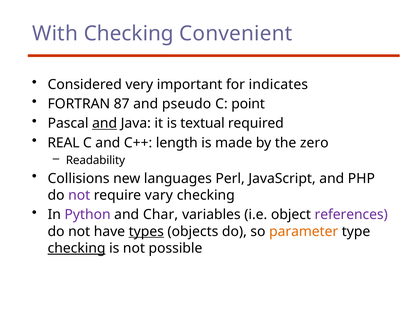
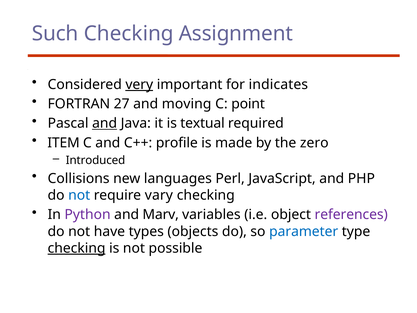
With: With -> Such
Convenient: Convenient -> Assignment
very underline: none -> present
87: 87 -> 27
pseudo: pseudo -> moving
REAL: REAL -> ITEM
length: length -> profile
Readability: Readability -> Introduced
not at (79, 195) colour: purple -> blue
Char: Char -> Marv
types underline: present -> none
parameter colour: orange -> blue
